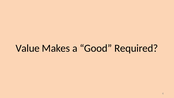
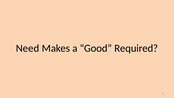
Value: Value -> Need
